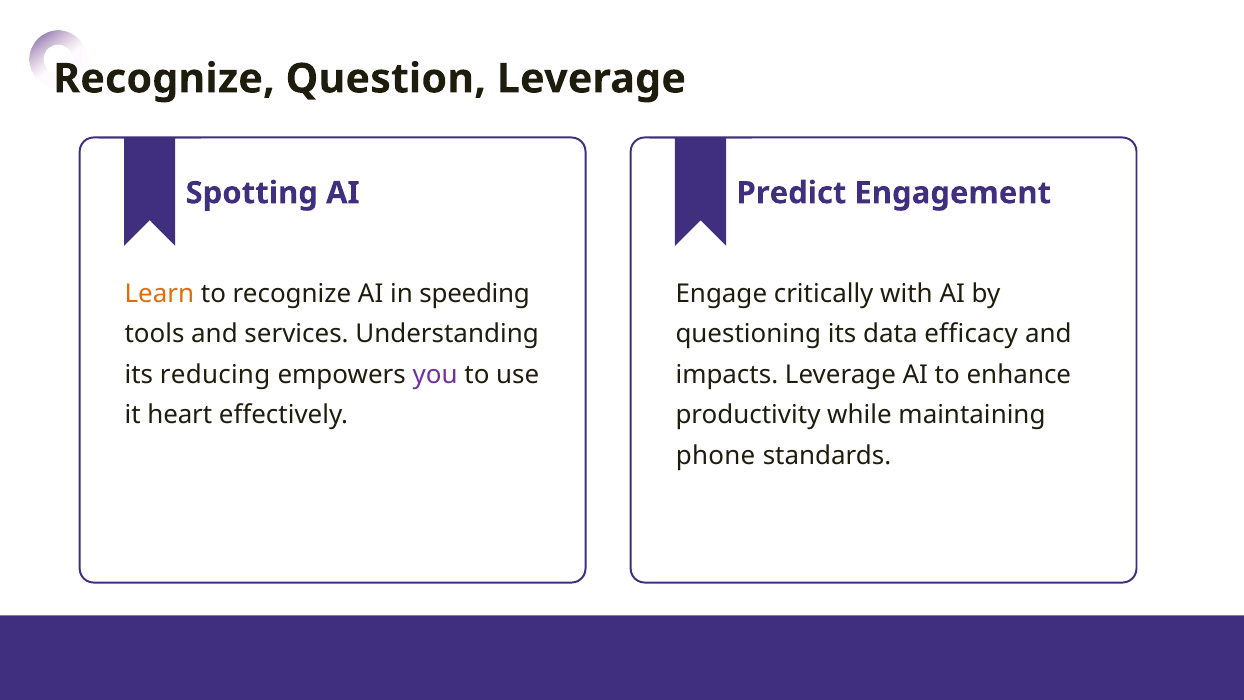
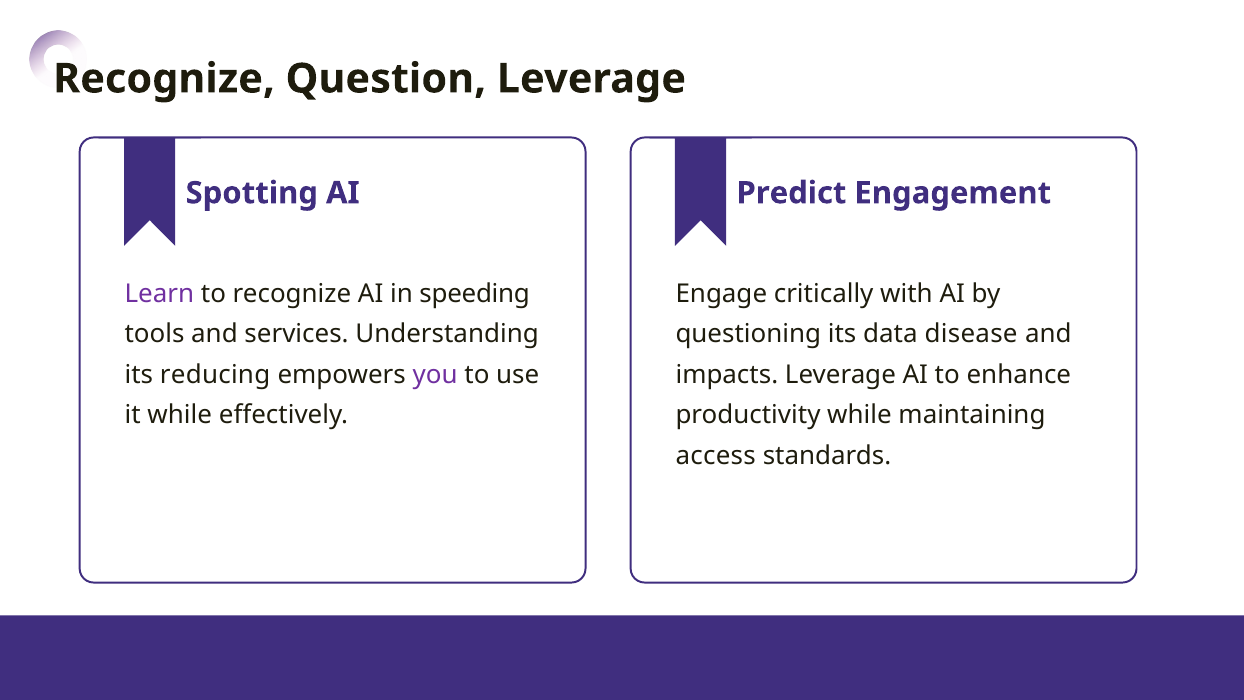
Learn colour: orange -> purple
efficacy: efficacy -> disease
it heart: heart -> while
phone: phone -> access
